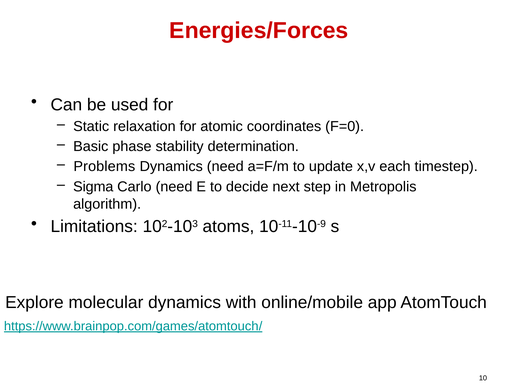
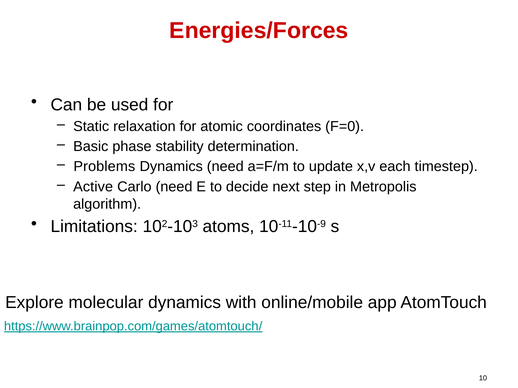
Sigma: Sigma -> Active
